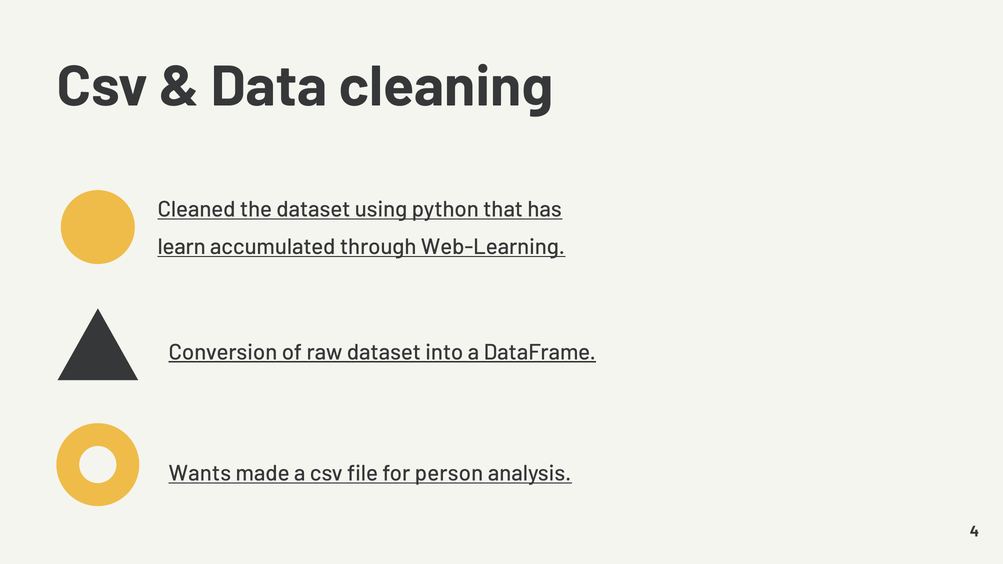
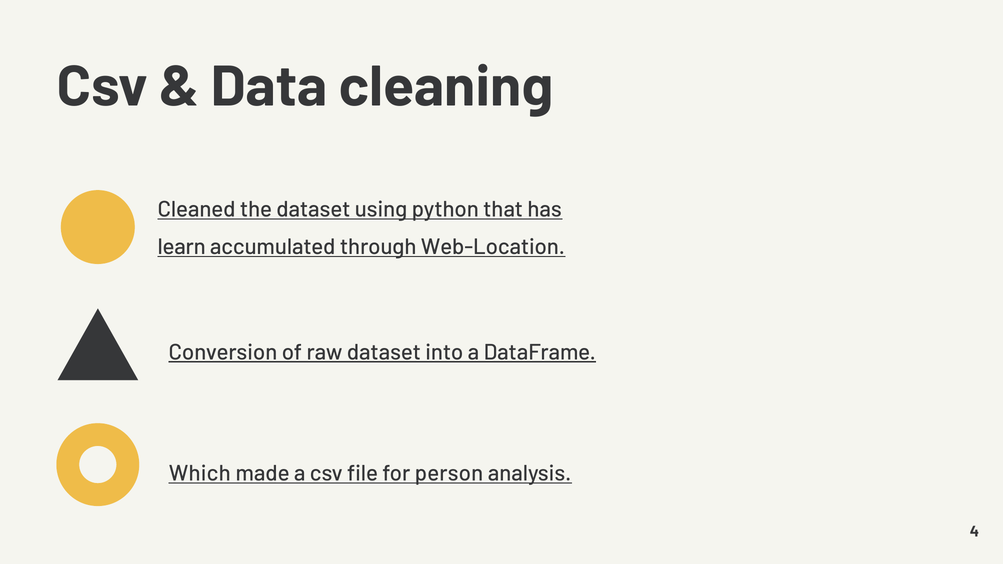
Web-Learning: Web-Learning -> Web-Location
Wants: Wants -> Which
